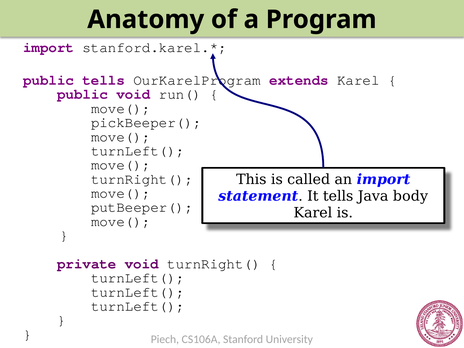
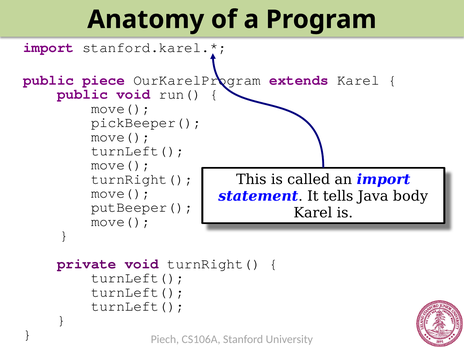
public tells: tells -> piece
